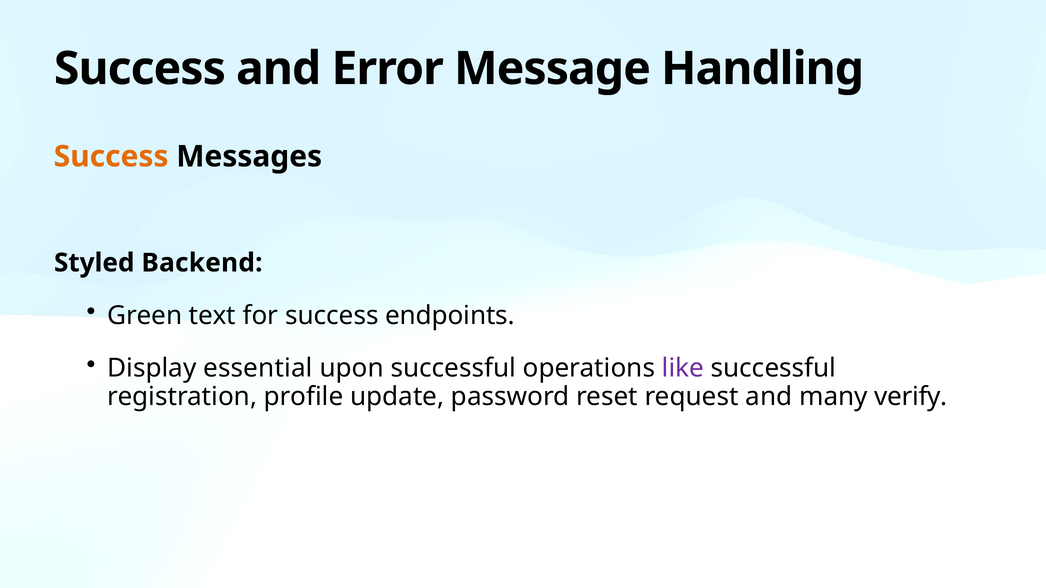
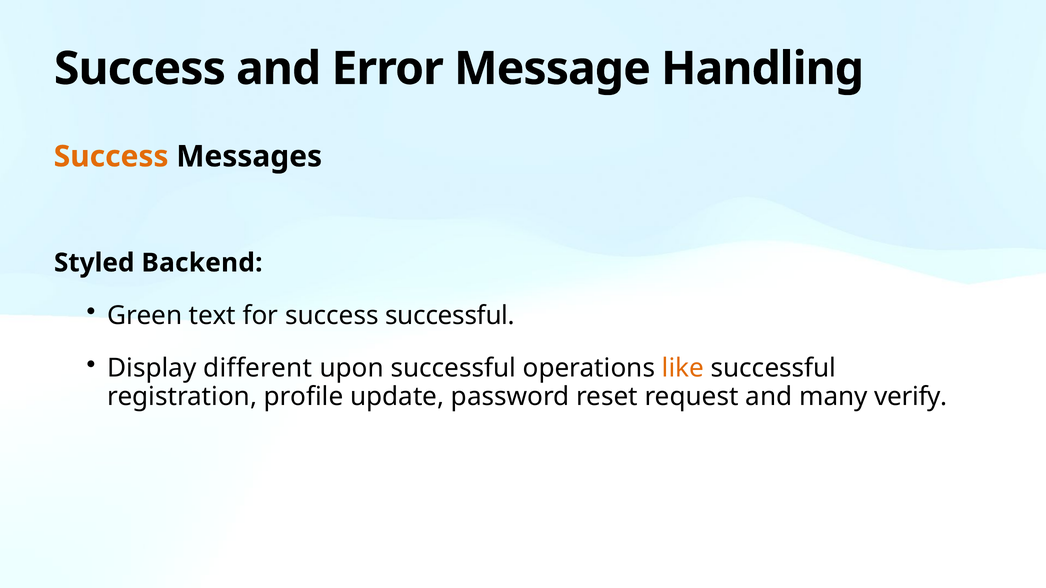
success endpoints: endpoints -> successful
essential: essential -> different
like colour: purple -> orange
